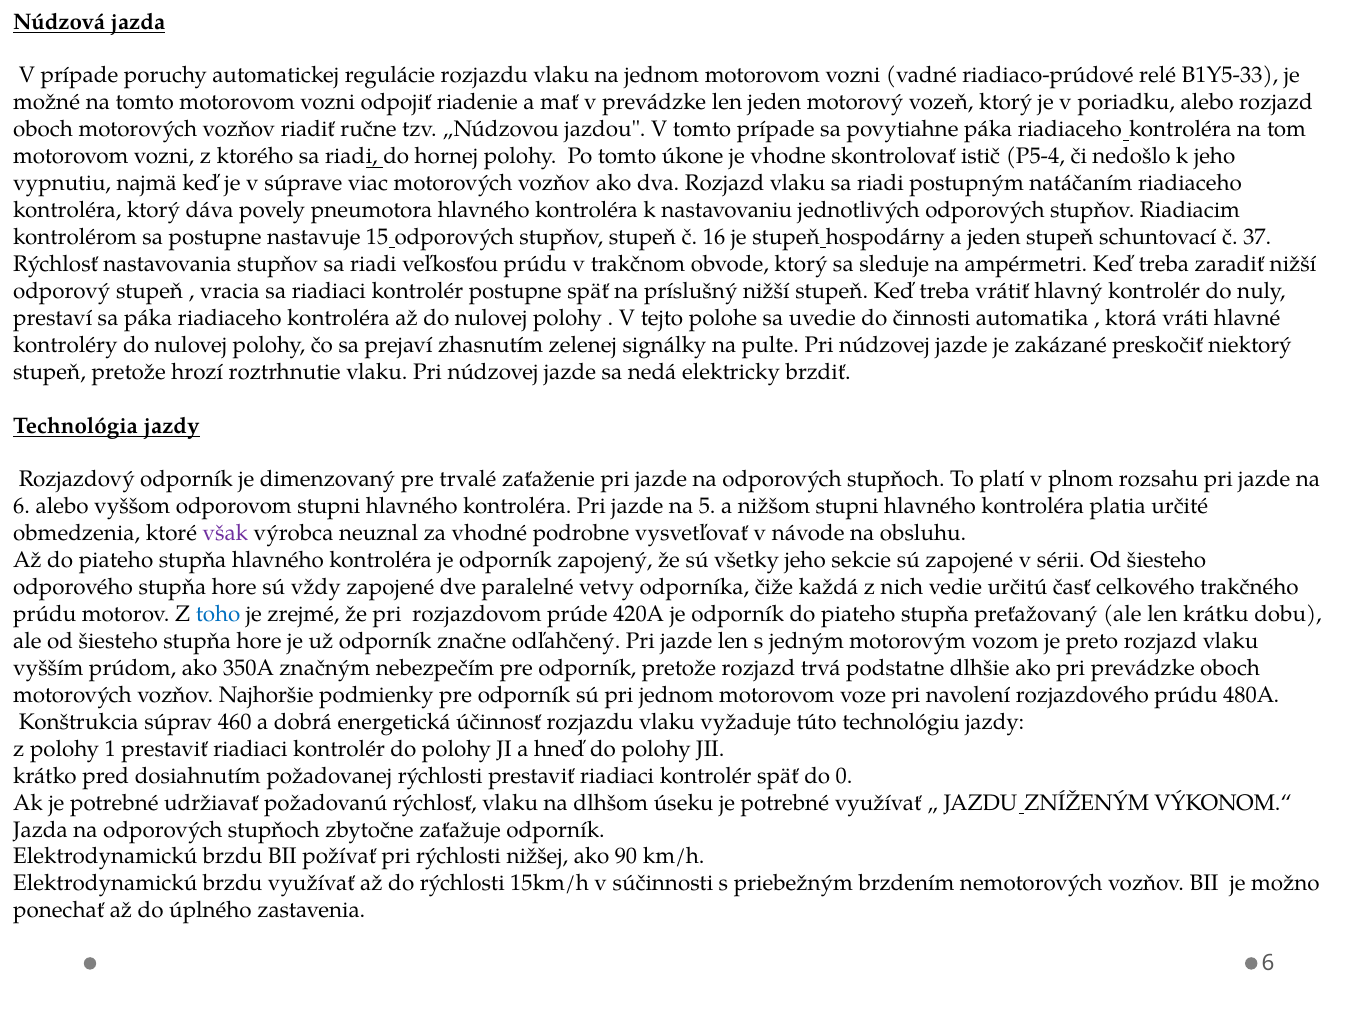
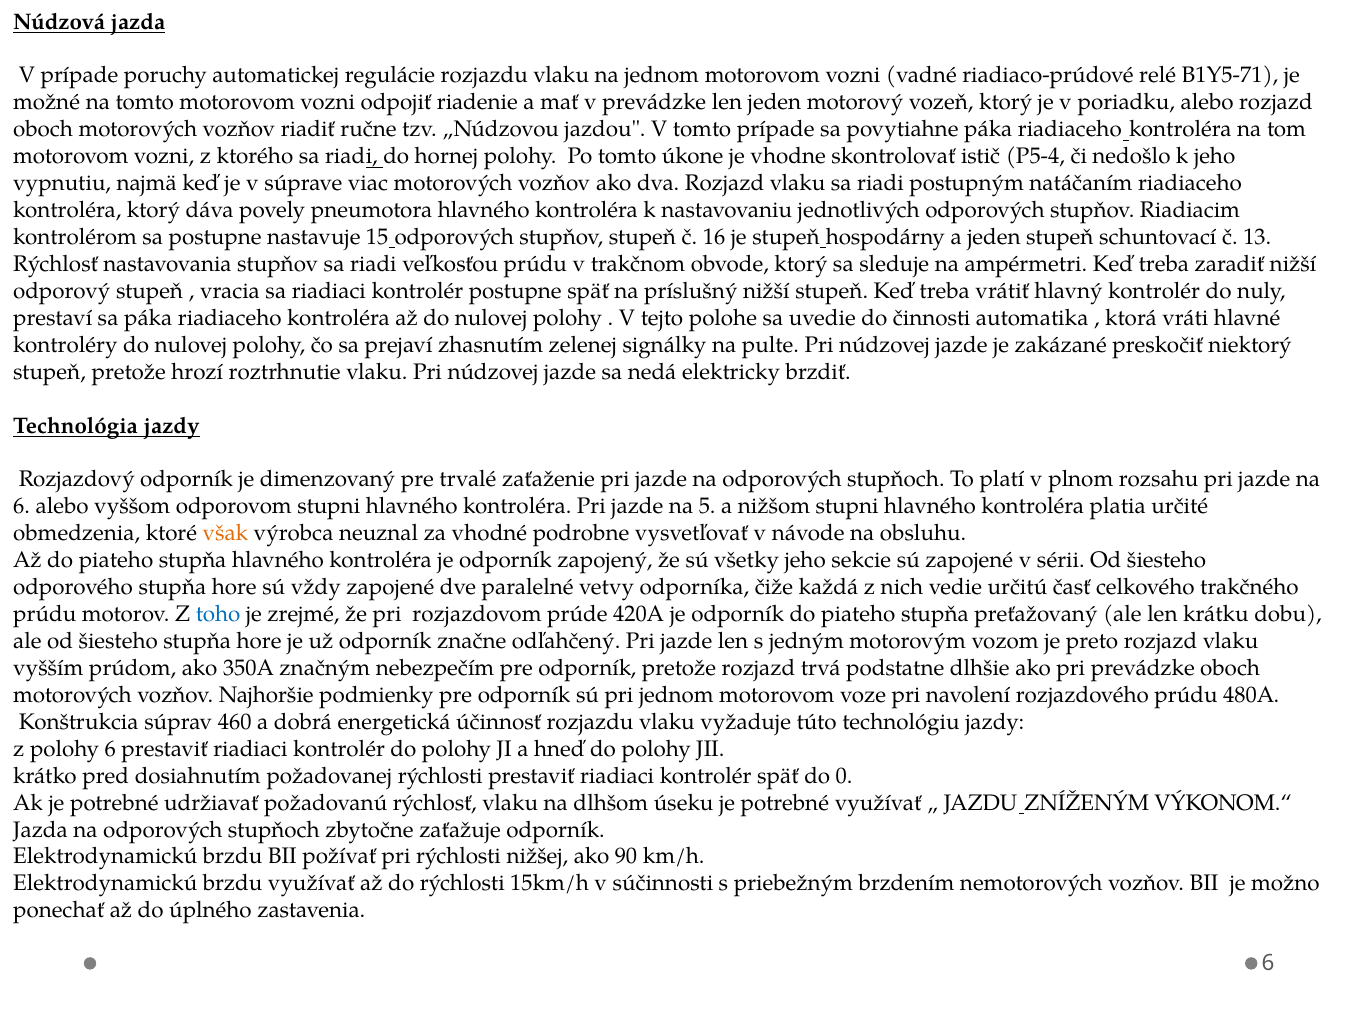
B1Y5-33: B1Y5-33 -> B1Y5-71
37: 37 -> 13
však colour: purple -> orange
polohy 1: 1 -> 6
